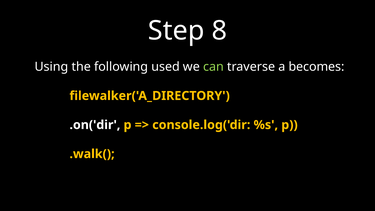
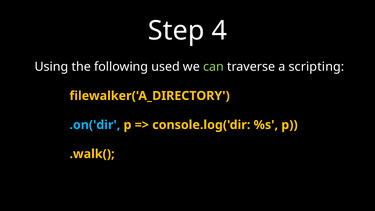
8: 8 -> 4
becomes: becomes -> scripting
.on('dir colour: white -> light blue
